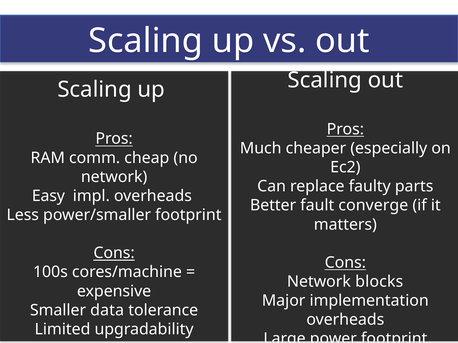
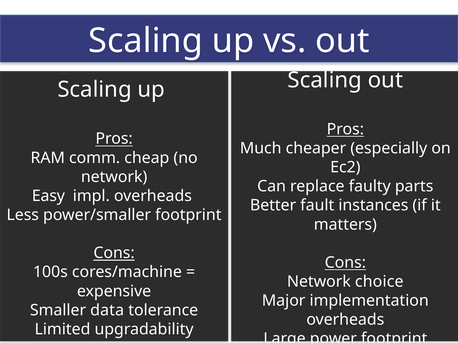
converge: converge -> instances
blocks: blocks -> choice
